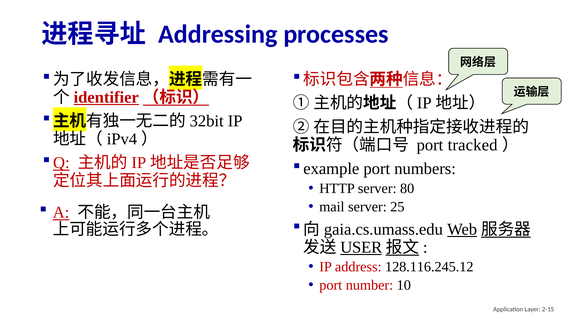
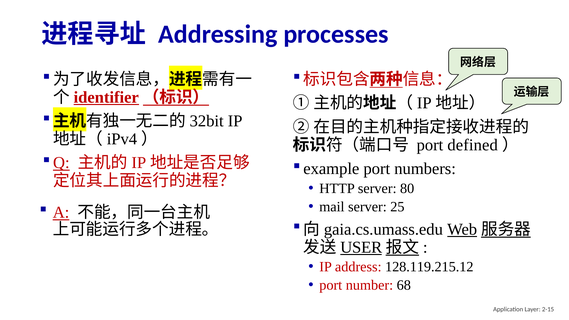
tracked: tracked -> defined
128.116.245.12: 128.116.245.12 -> 128.119.215.12
10: 10 -> 68
